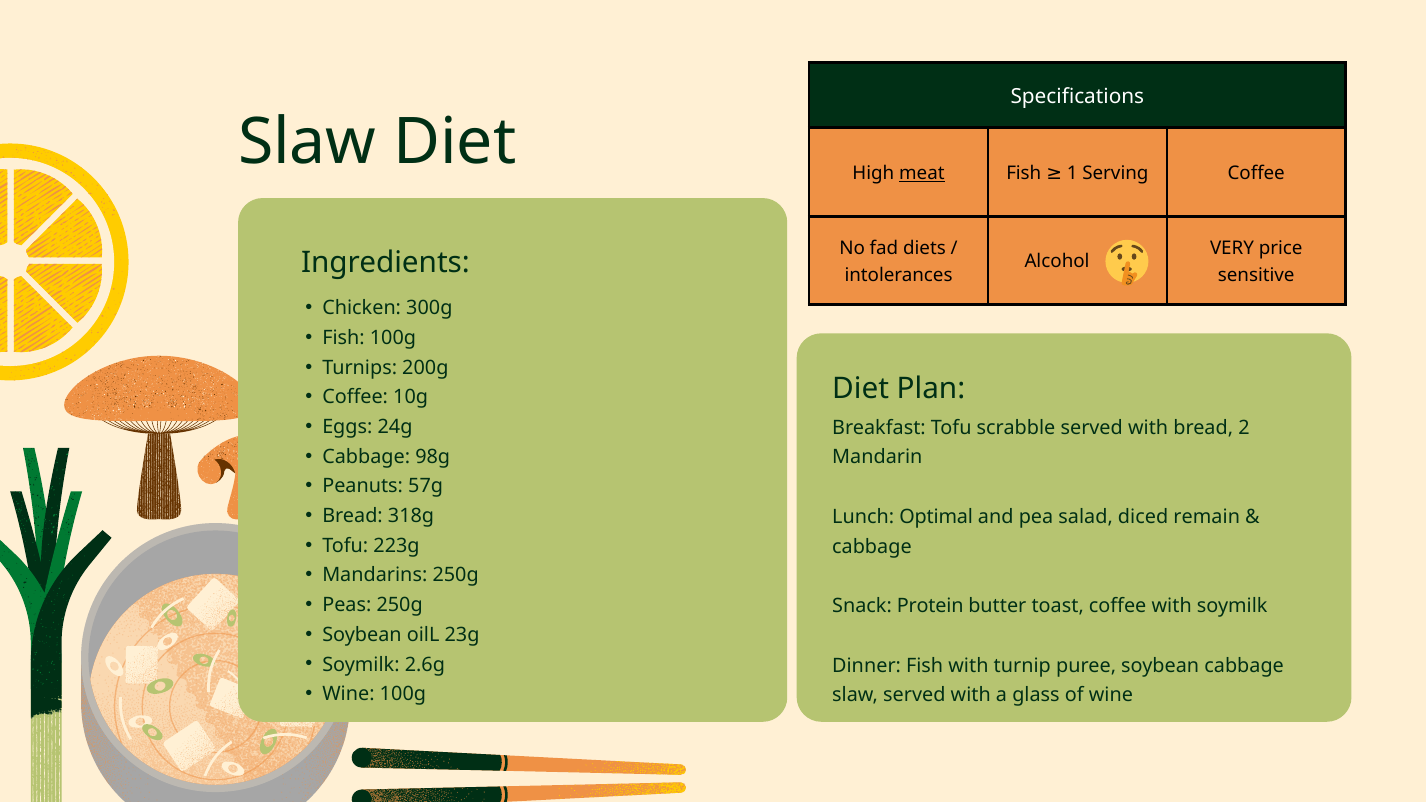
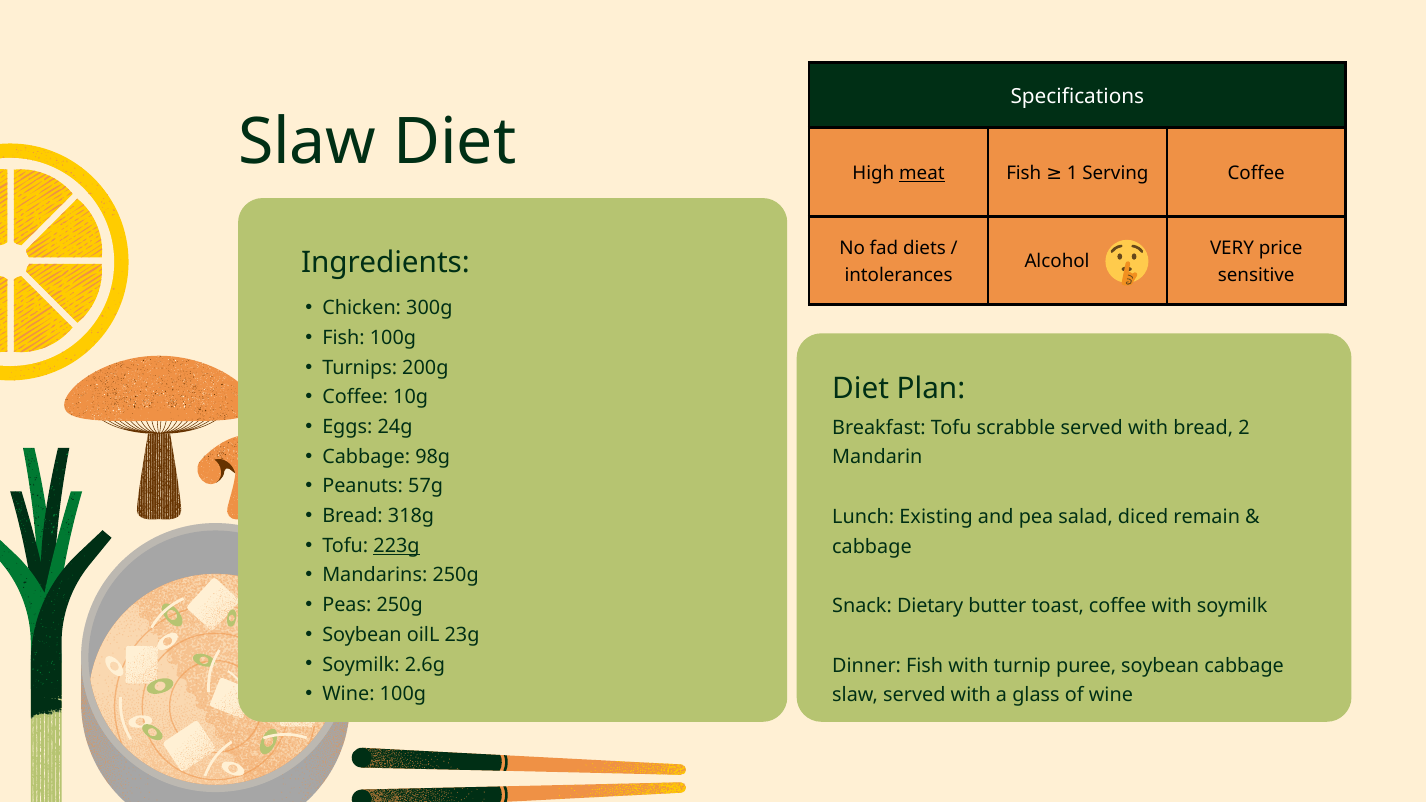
Optimal: Optimal -> Existing
223g underline: none -> present
Protein: Protein -> Dietary
